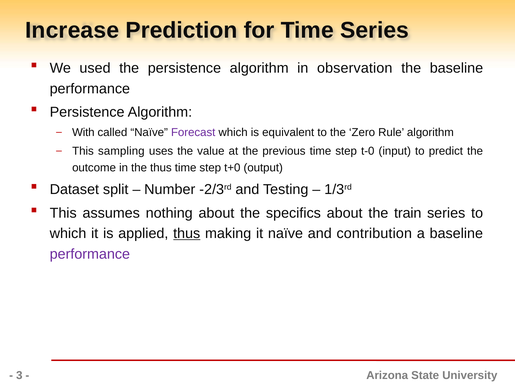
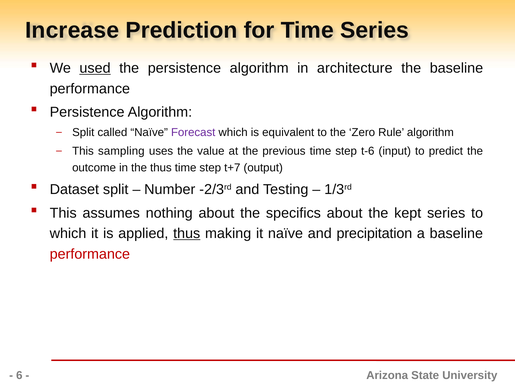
used underline: none -> present
observation: observation -> architecture
With at (83, 132): With -> Split
t-0: t-0 -> t-6
t+0: t+0 -> t+7
train: train -> kept
contribution: contribution -> precipitation
performance at (90, 254) colour: purple -> red
3: 3 -> 6
